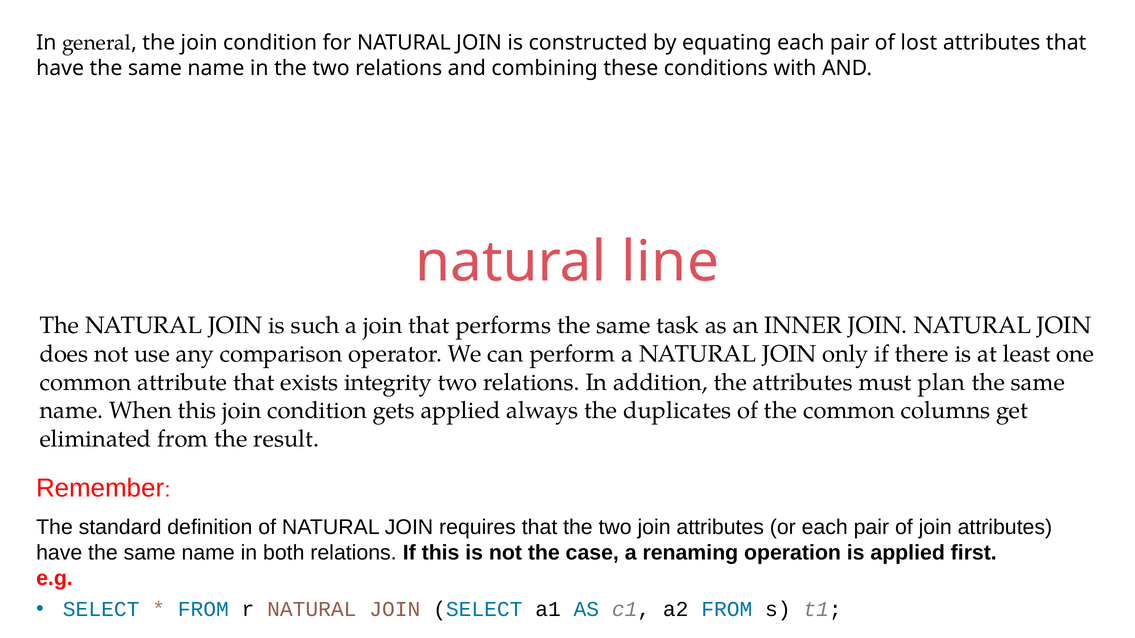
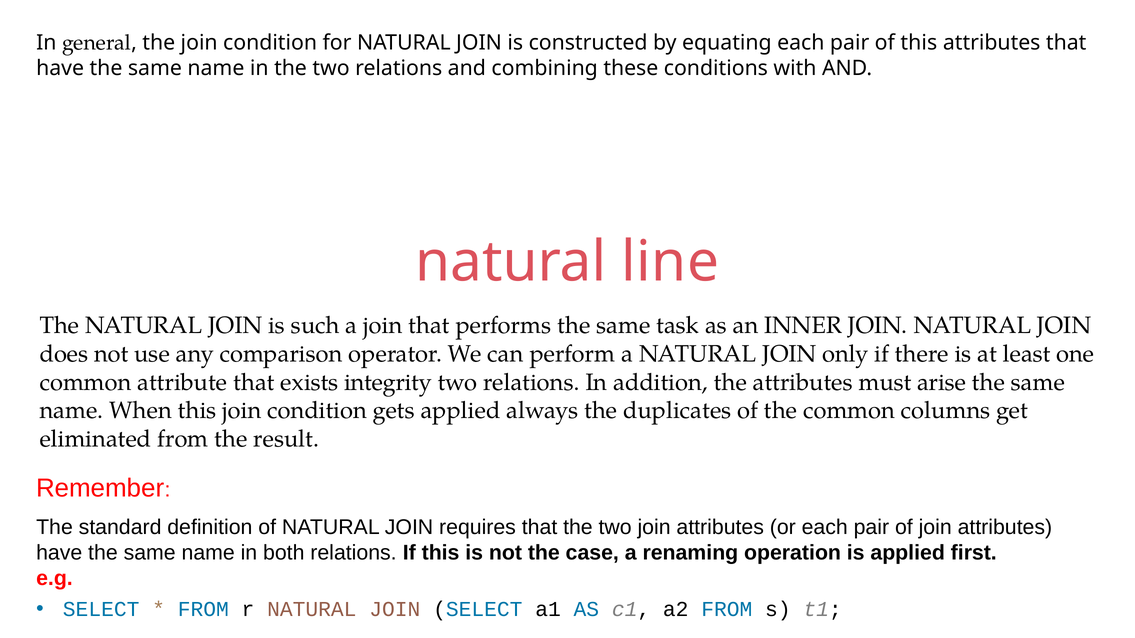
of lost: lost -> this
plan: plan -> arise
